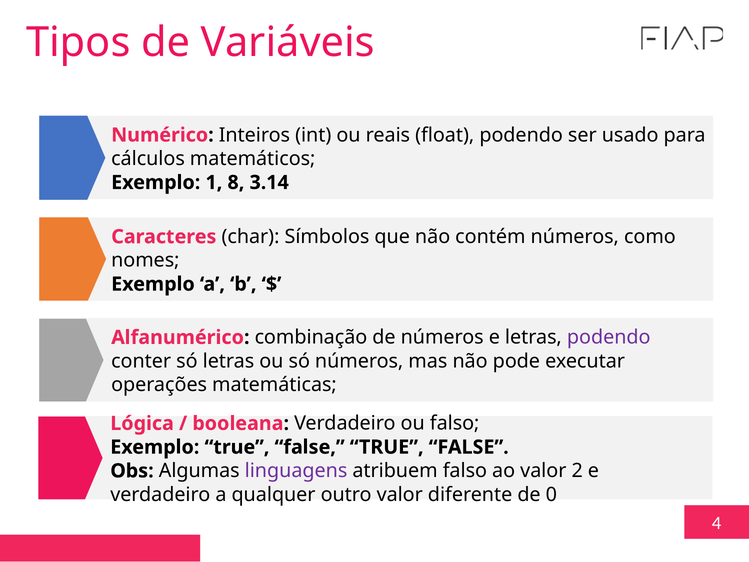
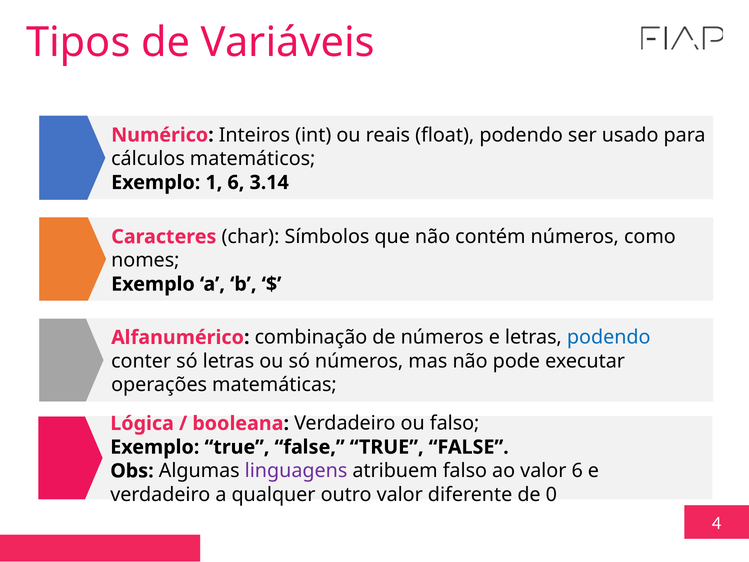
1 8: 8 -> 6
podendo at (609, 337) colour: purple -> blue
valor 2: 2 -> 6
